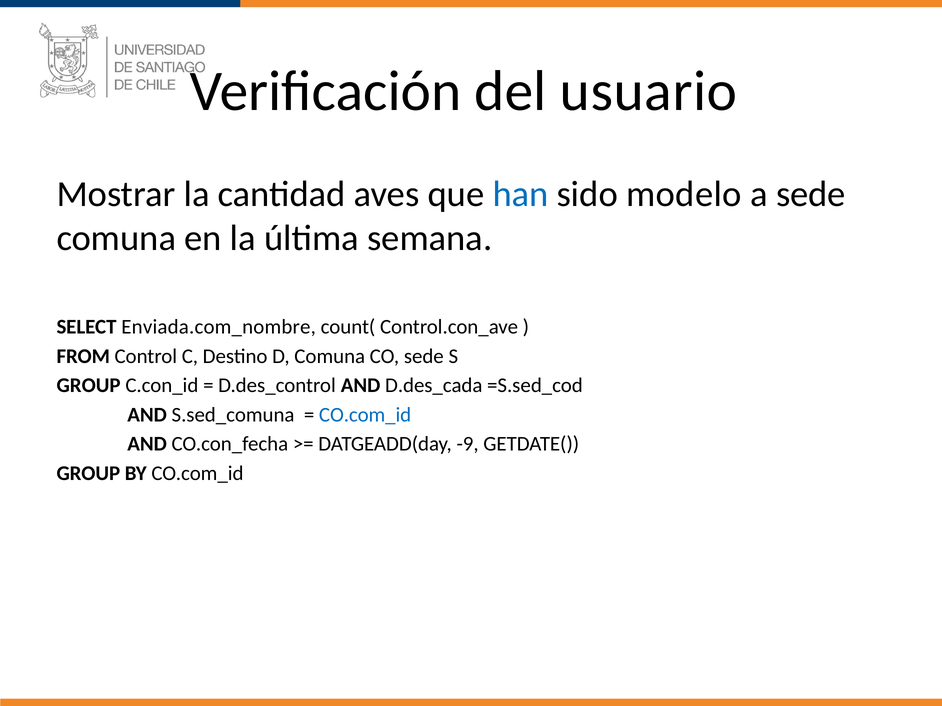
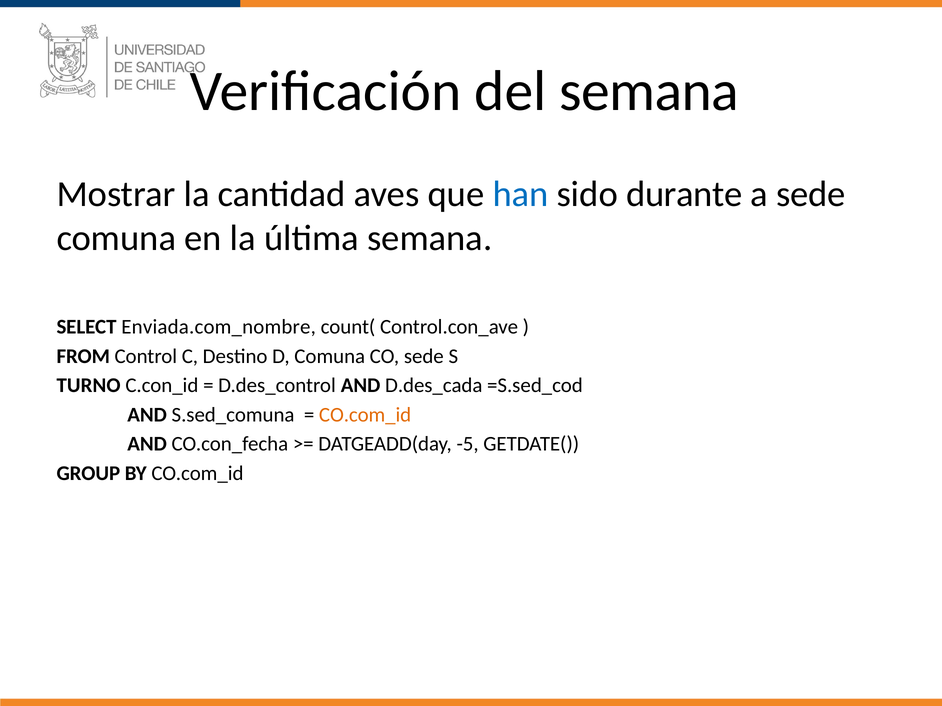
del usuario: usuario -> semana
modelo: modelo -> durante
GROUP at (89, 386): GROUP -> TURNO
CO.com_id at (365, 415) colour: blue -> orange
-9: -9 -> -5
